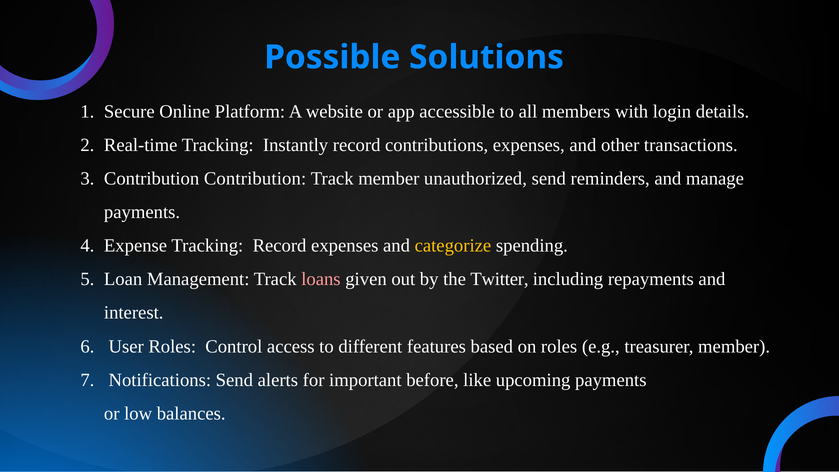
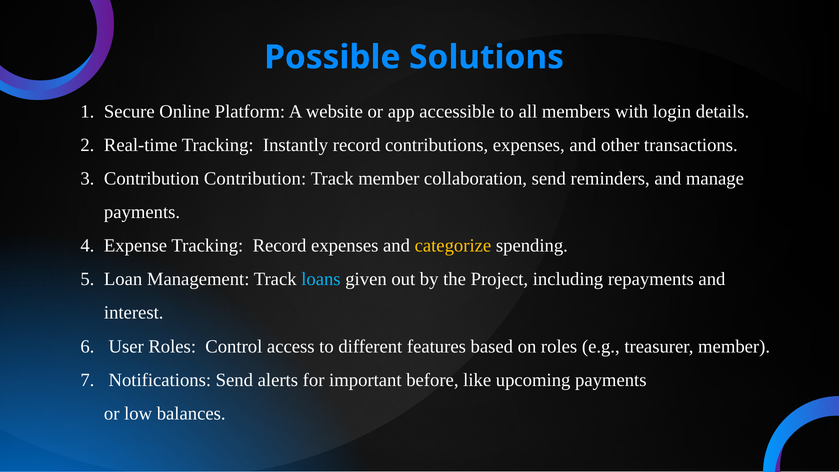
unauthorized: unauthorized -> collaboration
loans colour: pink -> light blue
Twitter: Twitter -> Project
